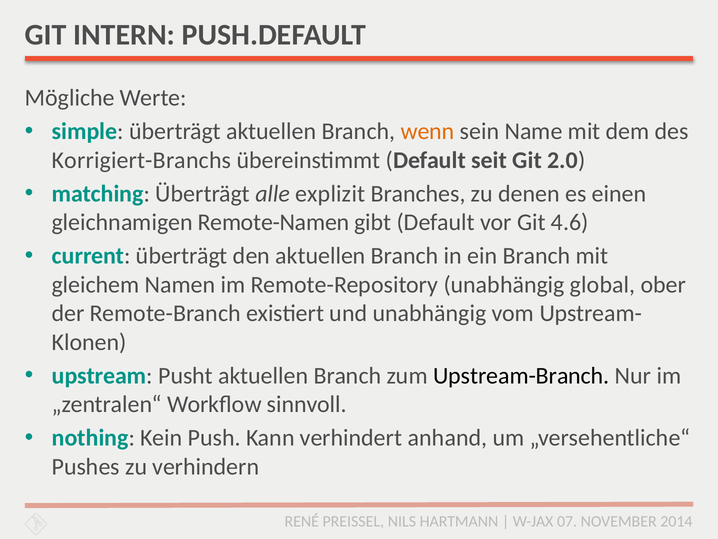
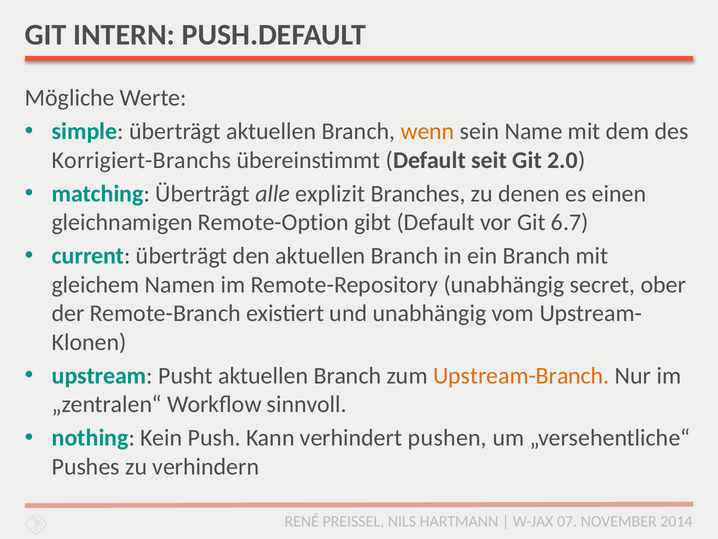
Remote-Namen: Remote-Namen -> Remote-Option
4.6: 4.6 -> 6.7
global: global -> secret
Upstream-Branch colour: black -> orange
anhand: anhand -> pushen
